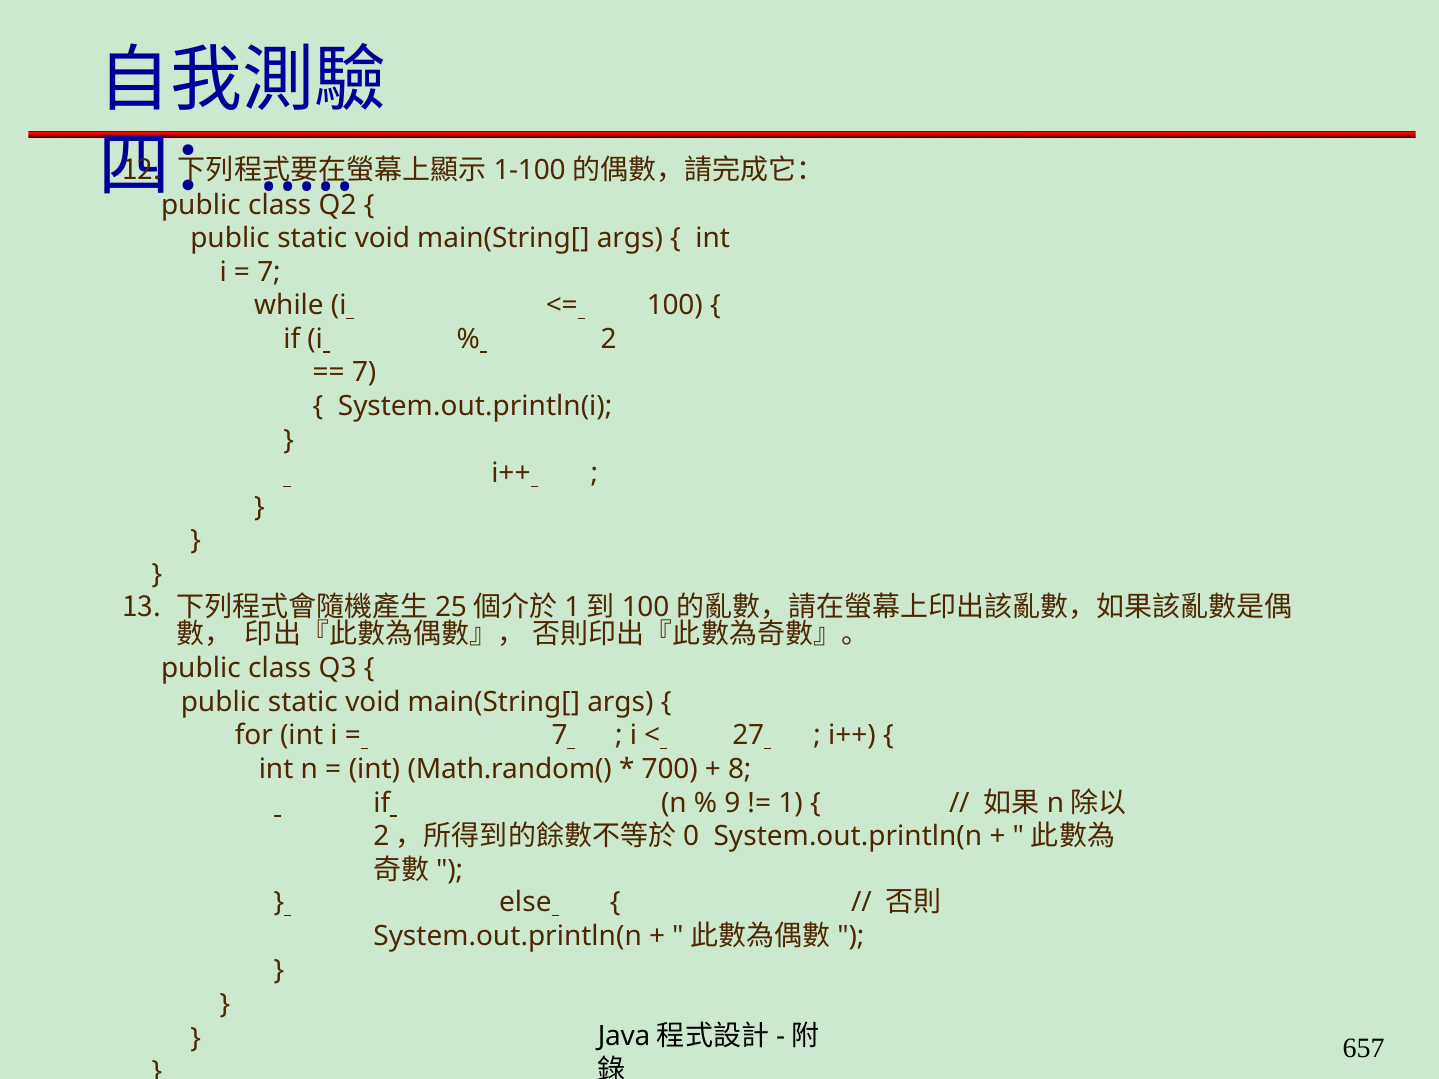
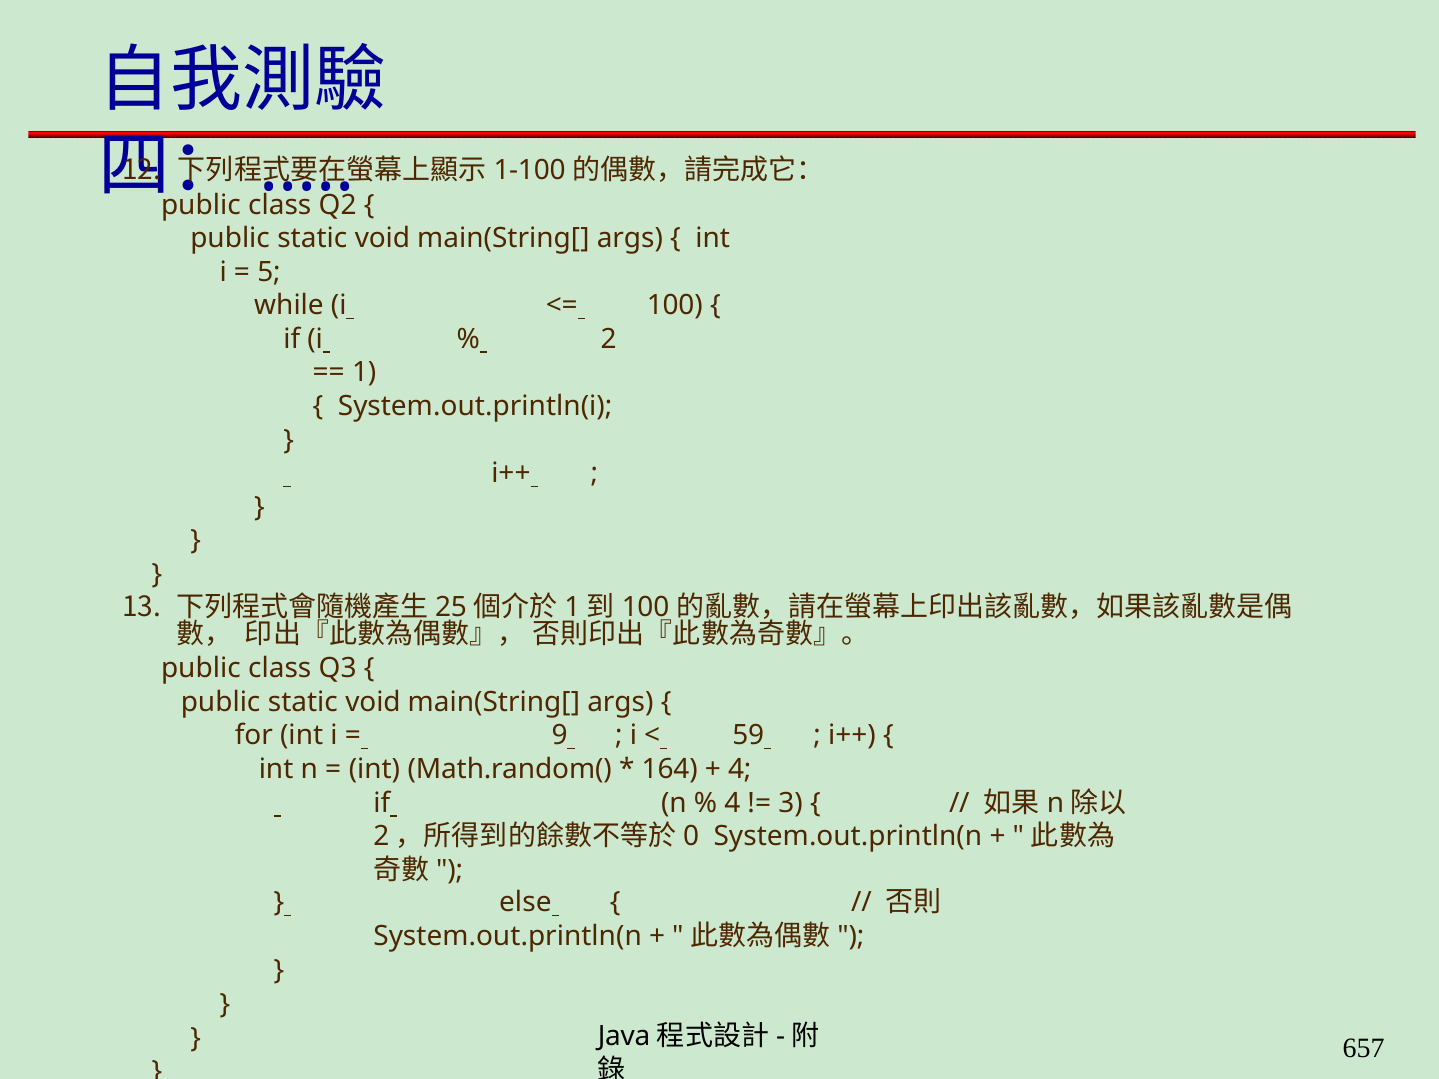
7 at (269, 272): 7 -> 5
7 at (364, 373): 7 -> 1
7 at (560, 736): 7 -> 9
27: 27 -> 59
700: 700 -> 164
8 at (740, 769): 8 -> 4
9 at (732, 803): 9 -> 4
1: 1 -> 3
